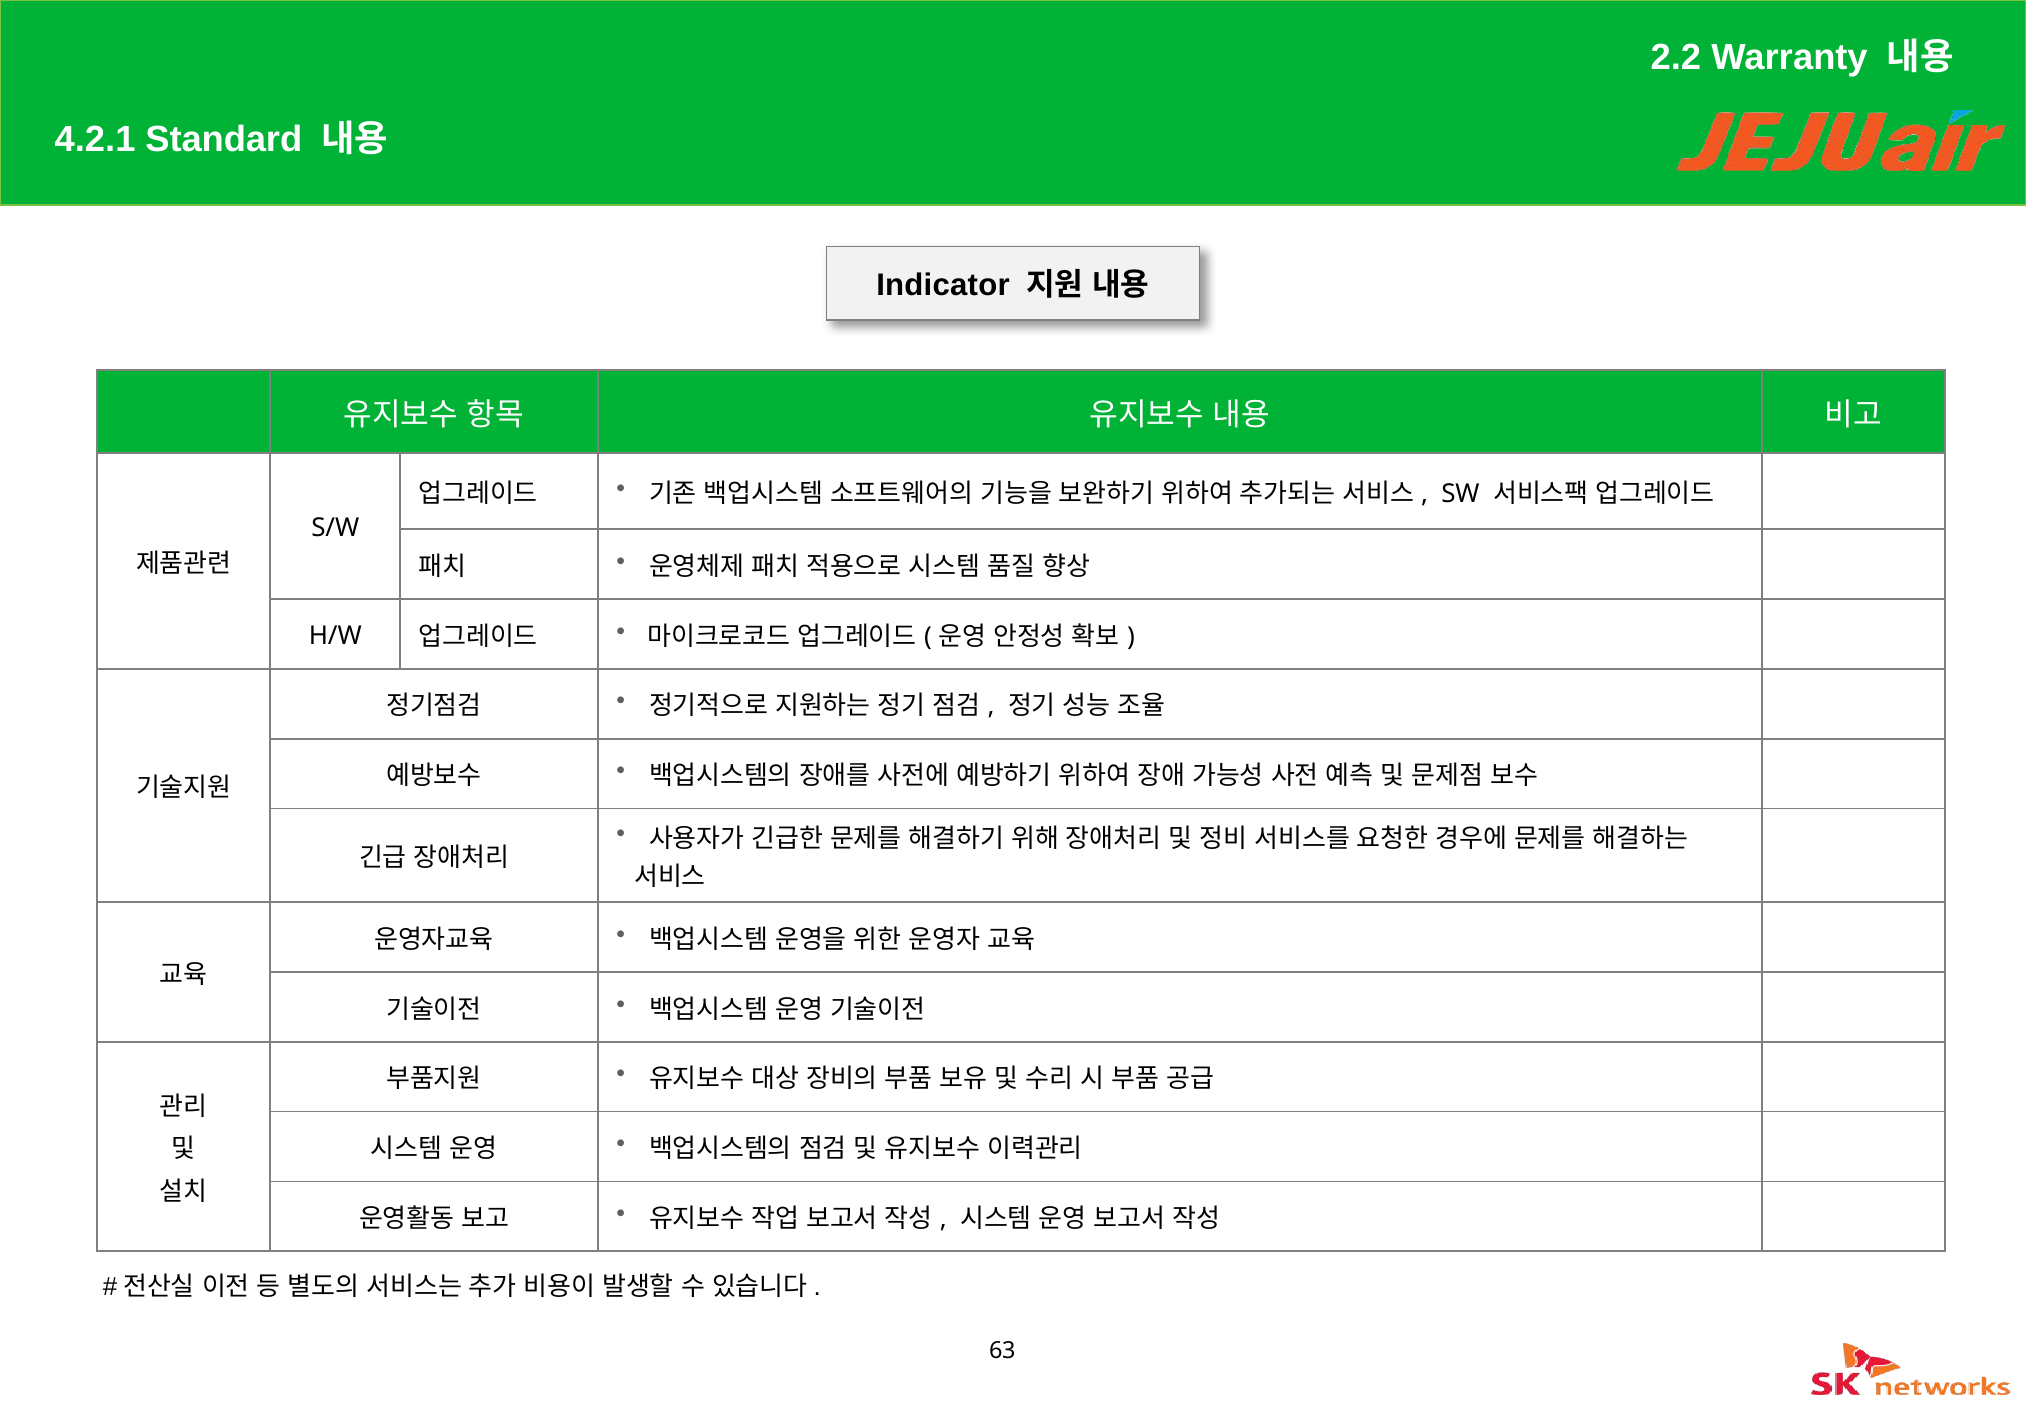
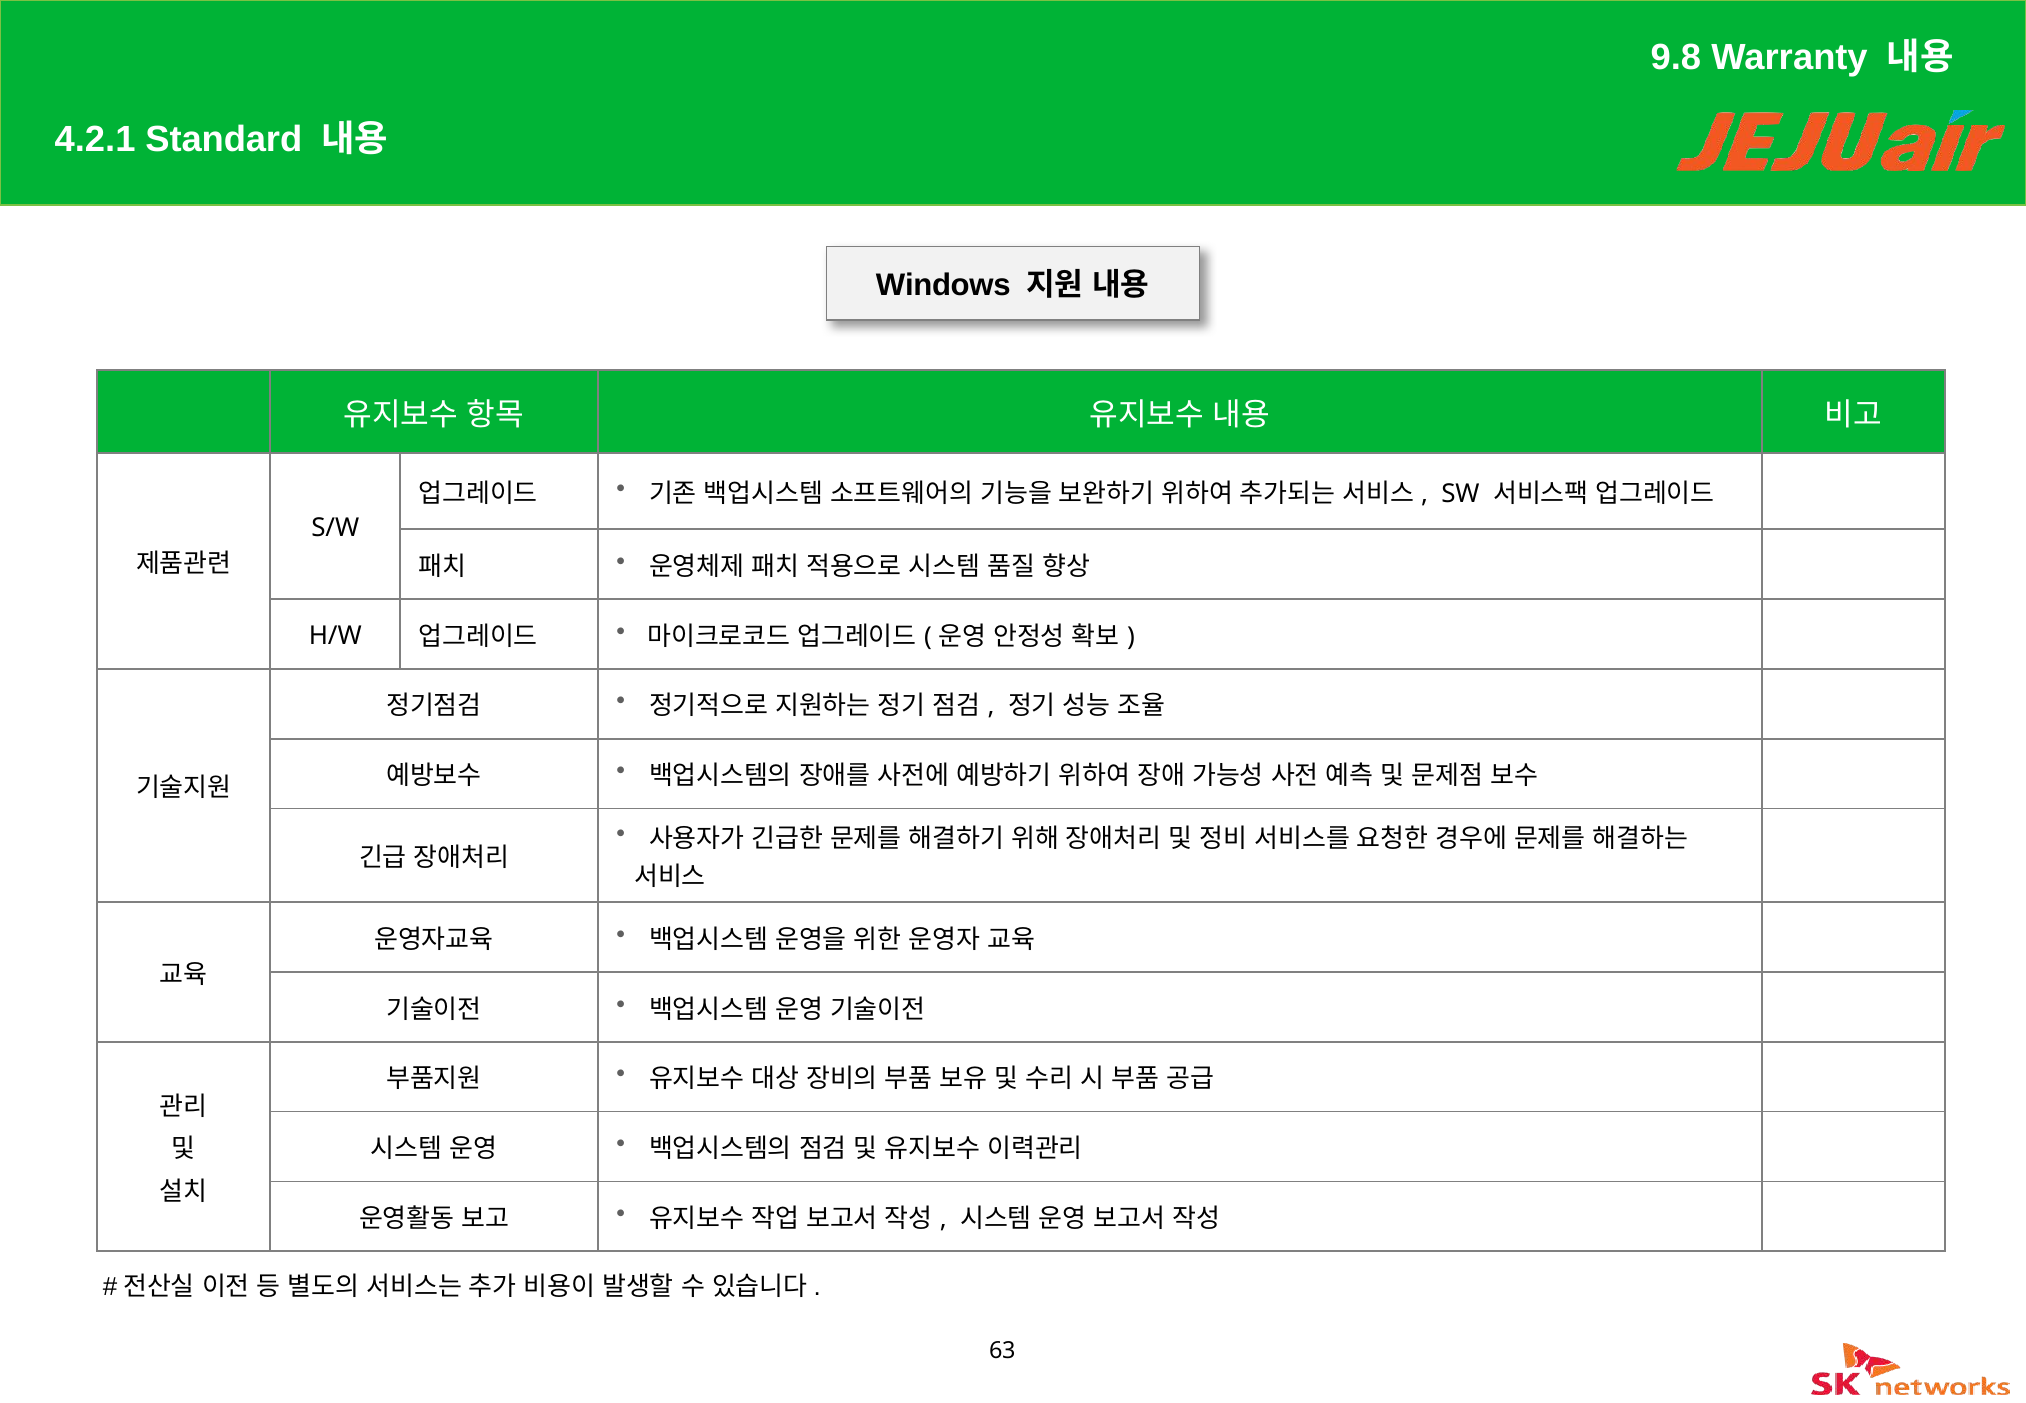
2.2: 2.2 -> 9.8
Indicator: Indicator -> Windows
